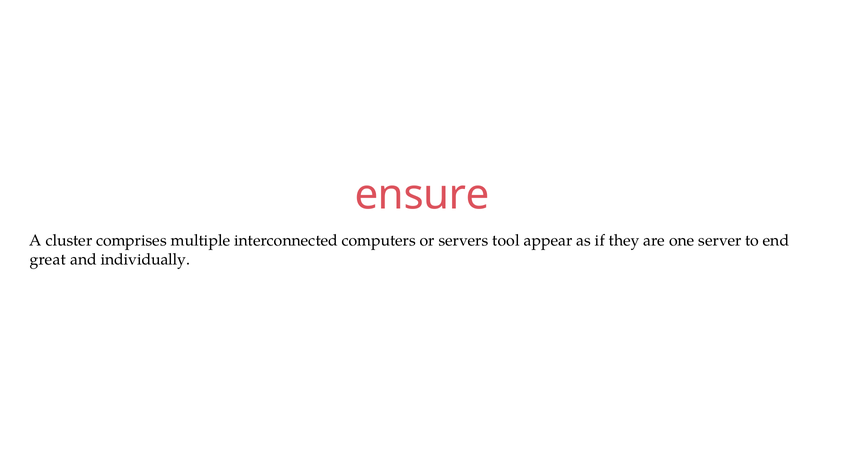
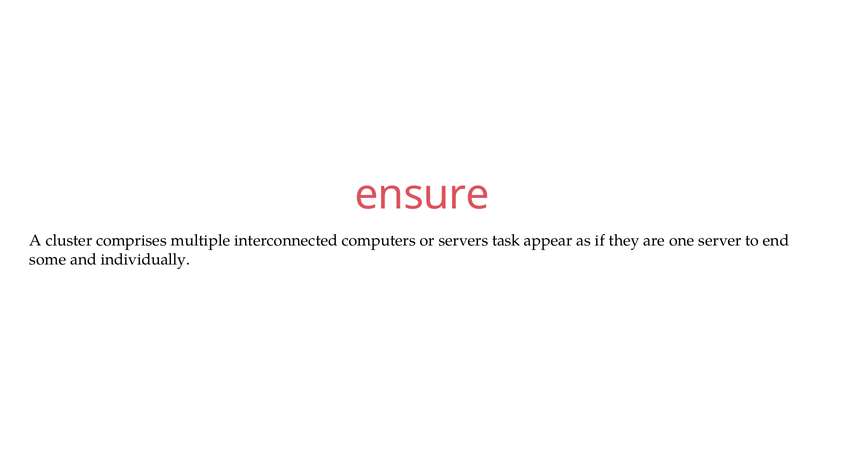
tool: tool -> task
great: great -> some
